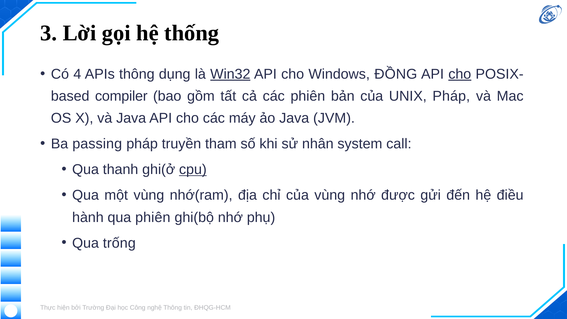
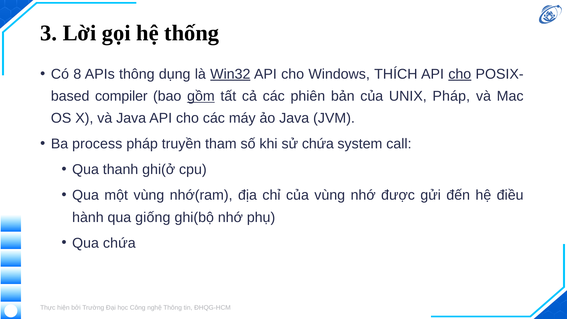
4: 4 -> 8
ĐỒNG: ĐỒNG -> THÍCH
gồm underline: none -> present
passing: passing -> process
sử nhân: nhân -> chứa
cpu underline: present -> none
qua phiên: phiên -> giống
Qua trống: trống -> chứa
